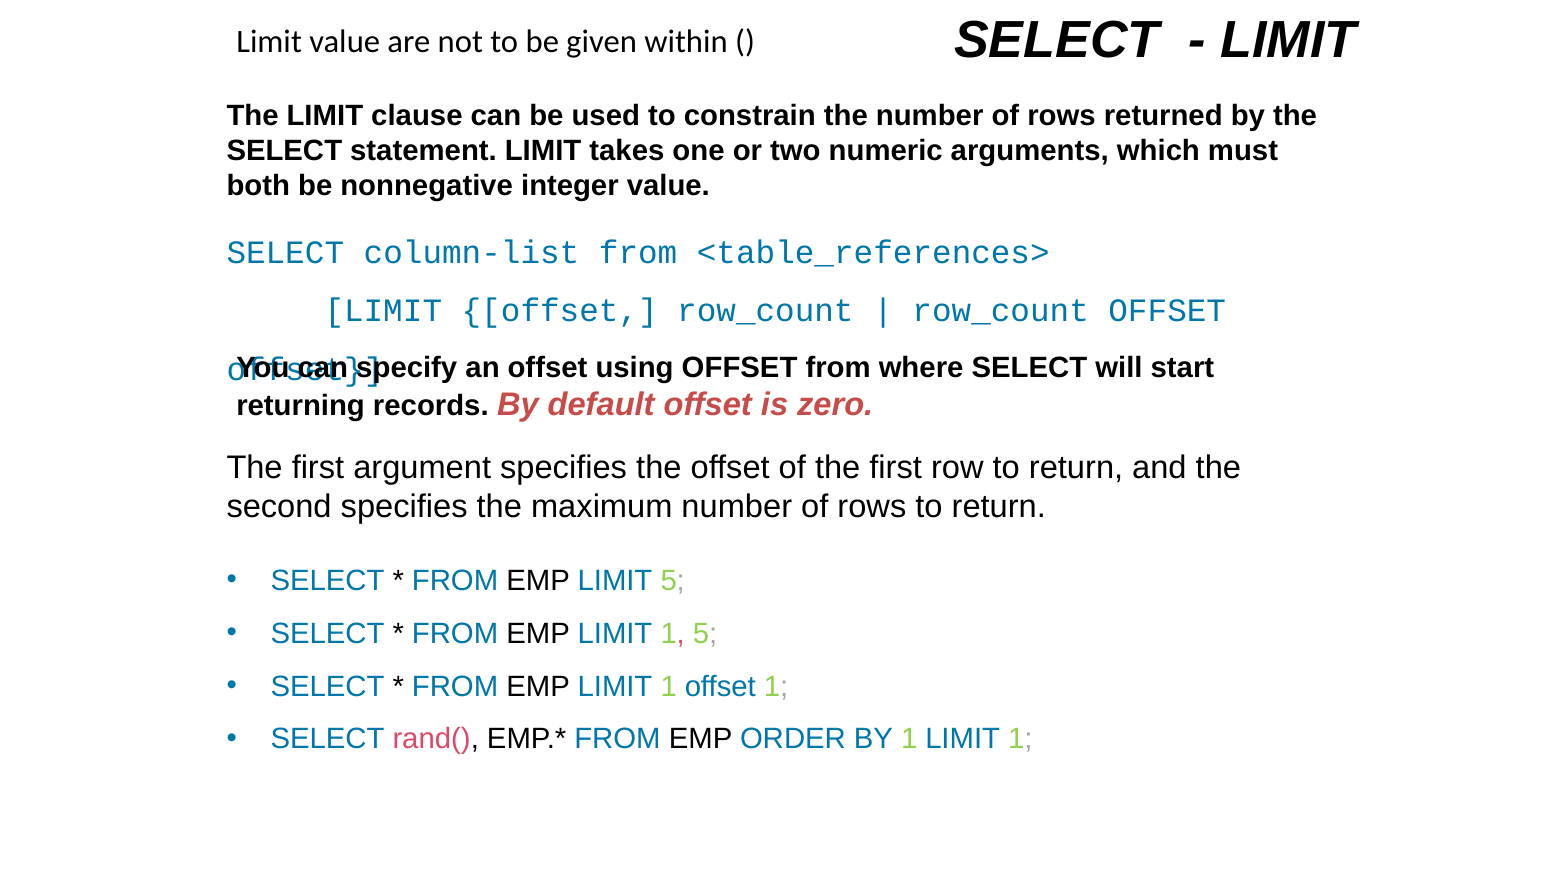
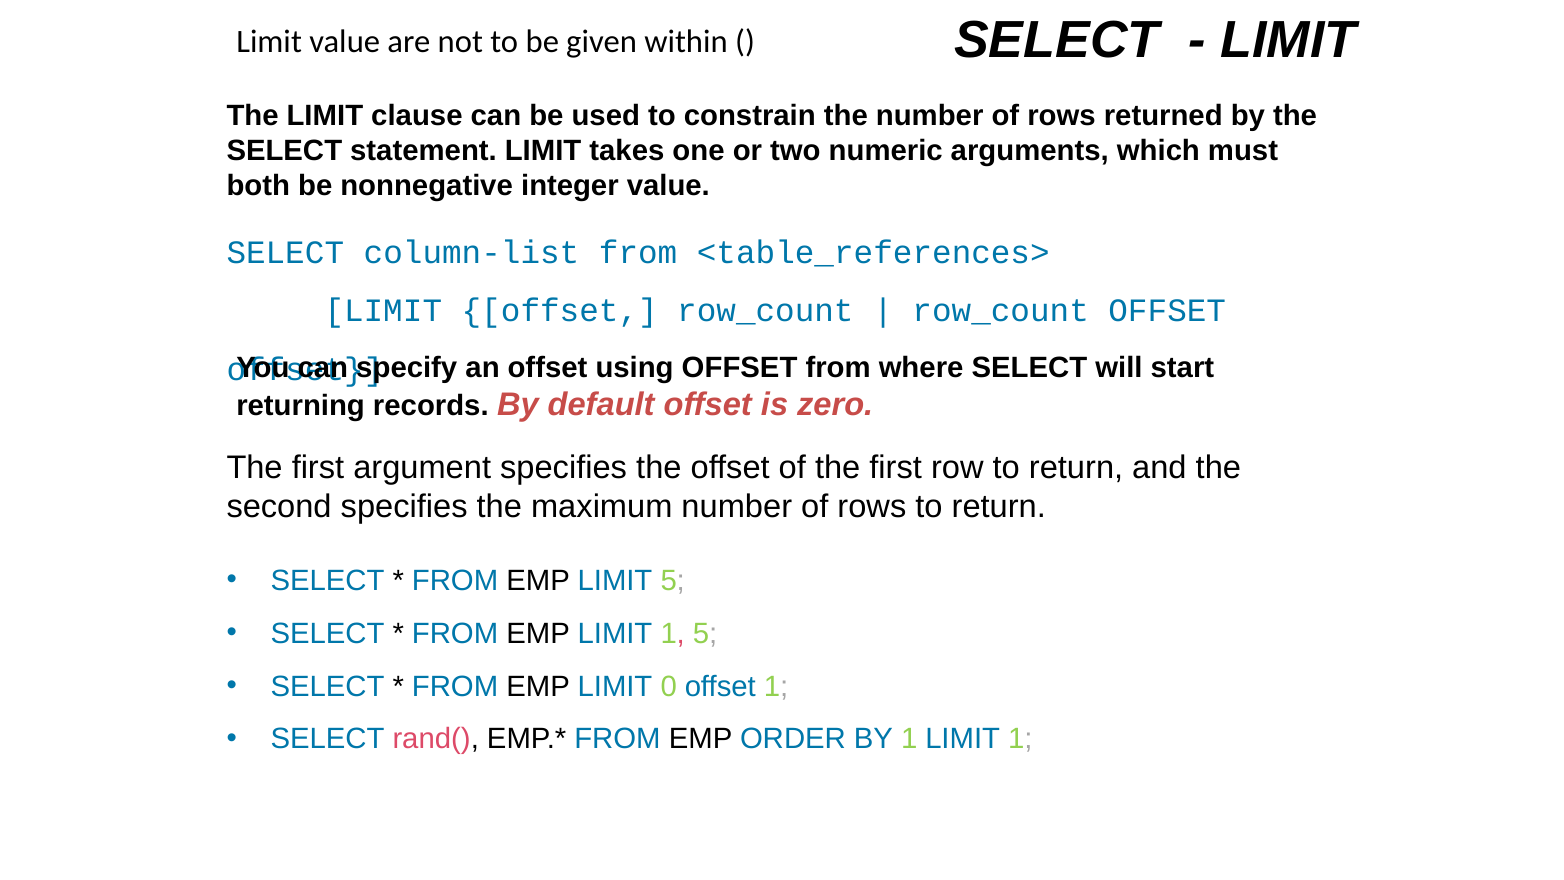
1 at (669, 686): 1 -> 0
